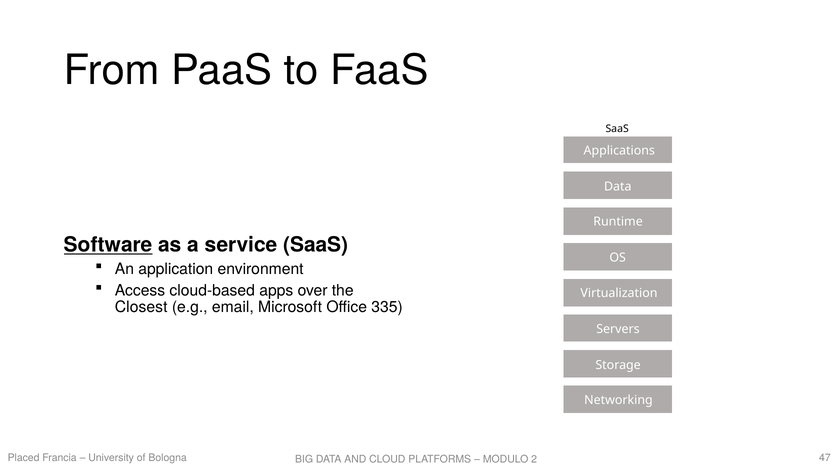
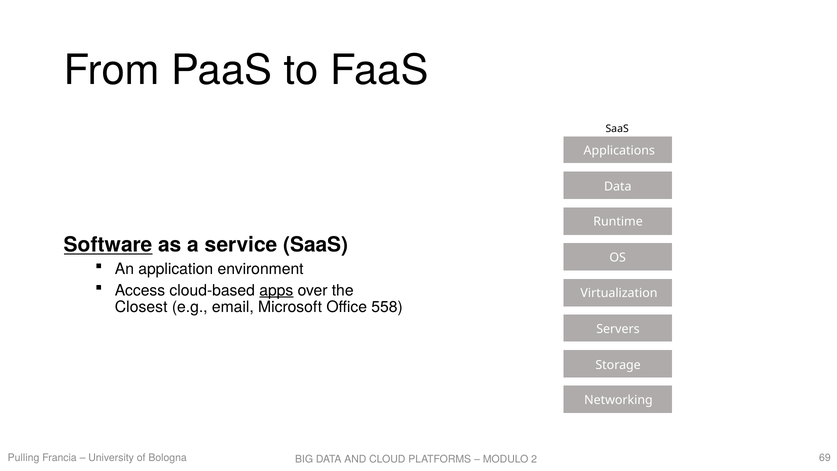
apps underline: none -> present
335: 335 -> 558
Placed: Placed -> Pulling
47: 47 -> 69
